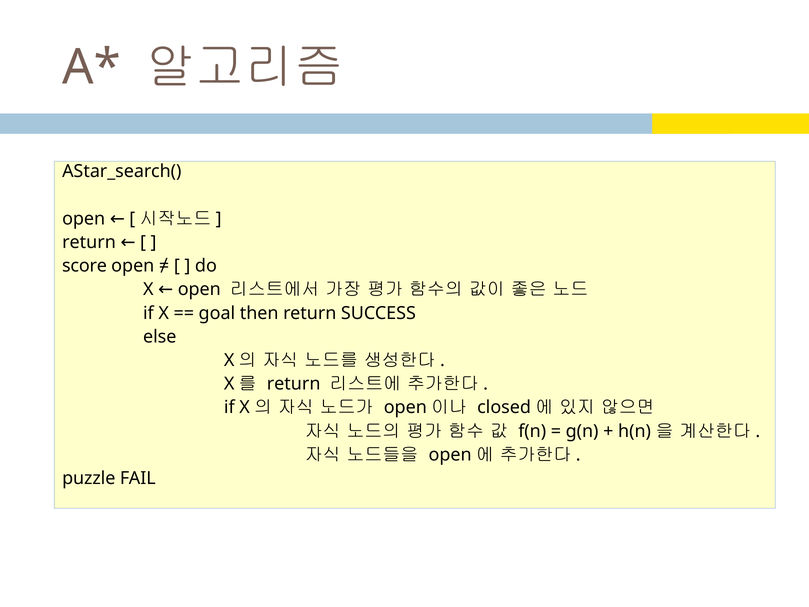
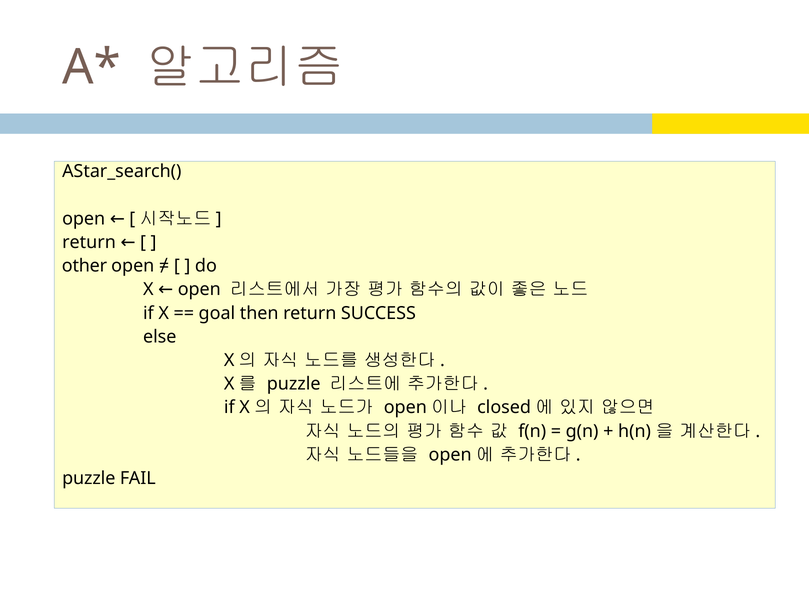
score: score -> other
return at (294, 384): return -> puzzle
